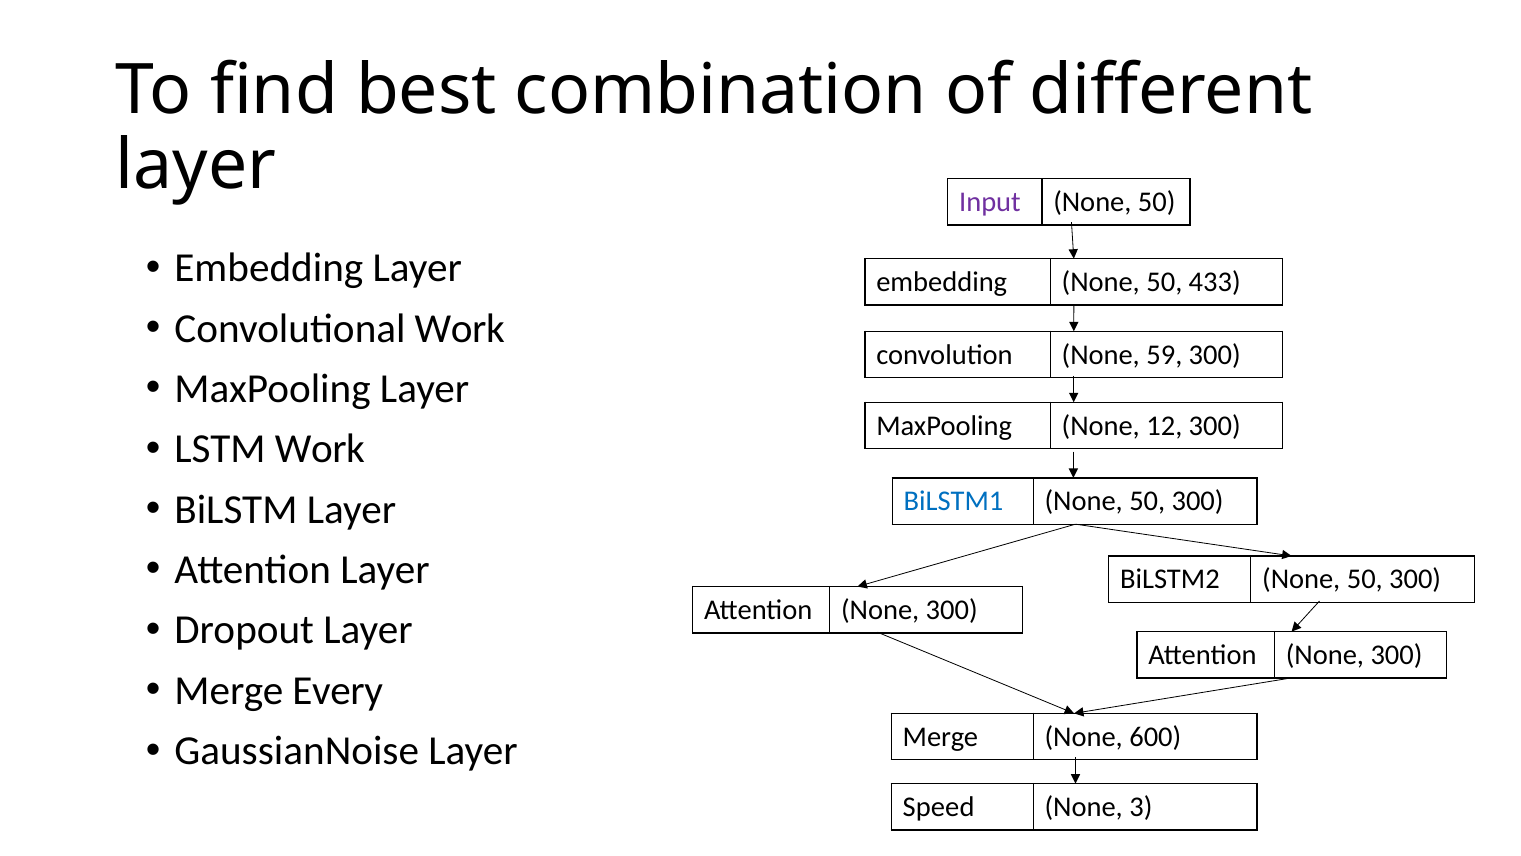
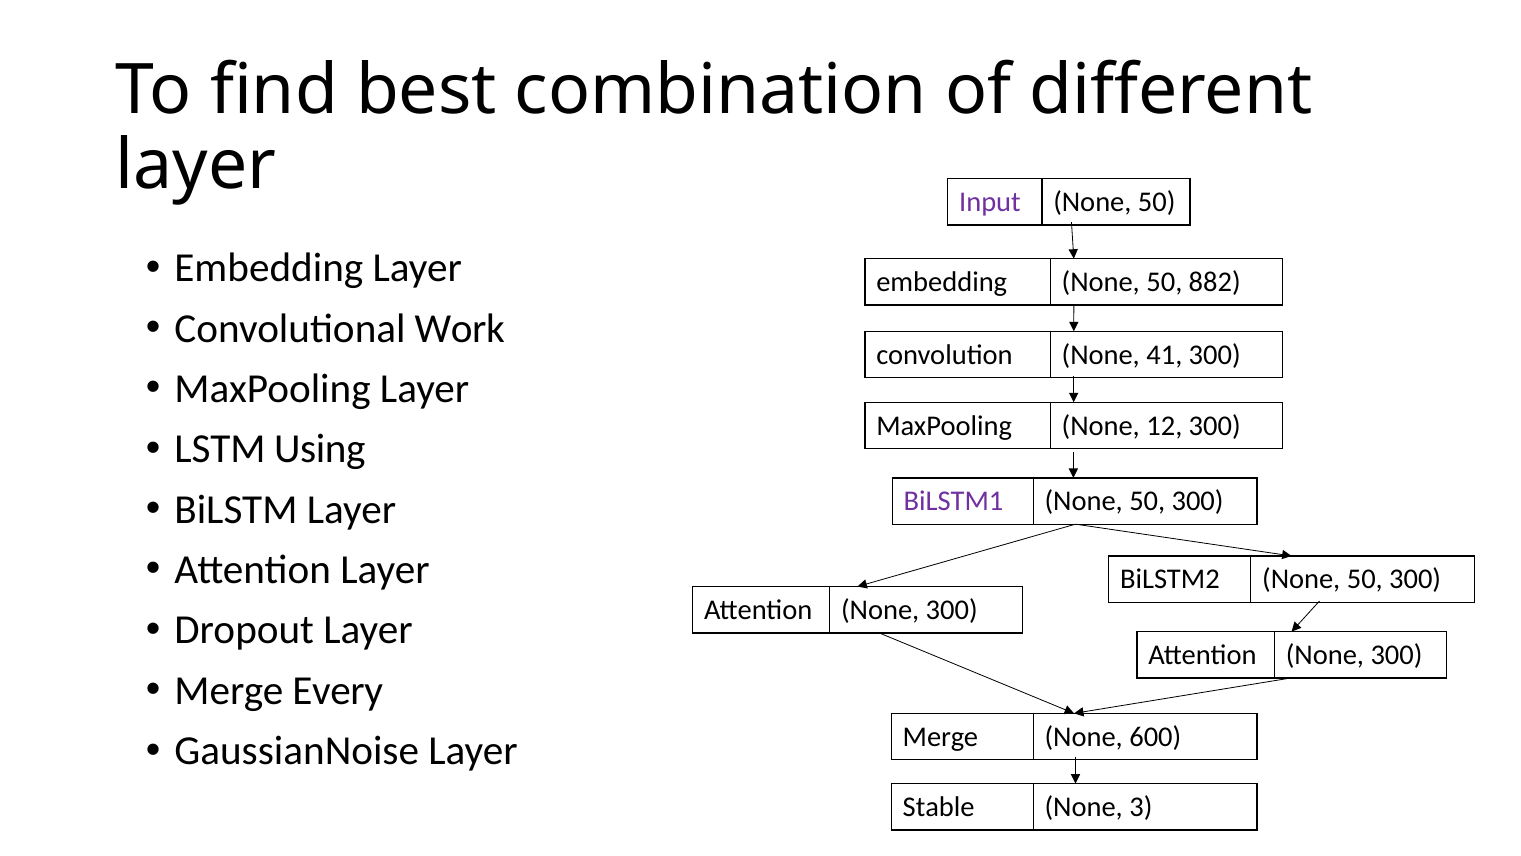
433: 433 -> 882
59: 59 -> 41
LSTM Work: Work -> Using
BiLSTM1 colour: blue -> purple
Speed: Speed -> Stable
